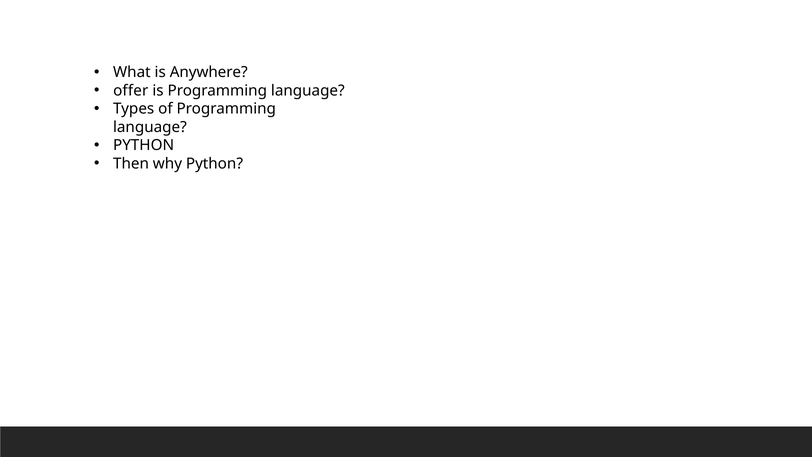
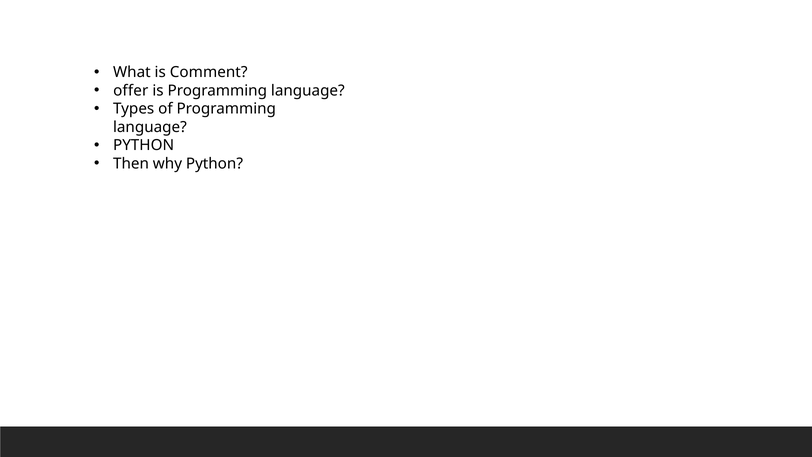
Anywhere: Anywhere -> Comment
